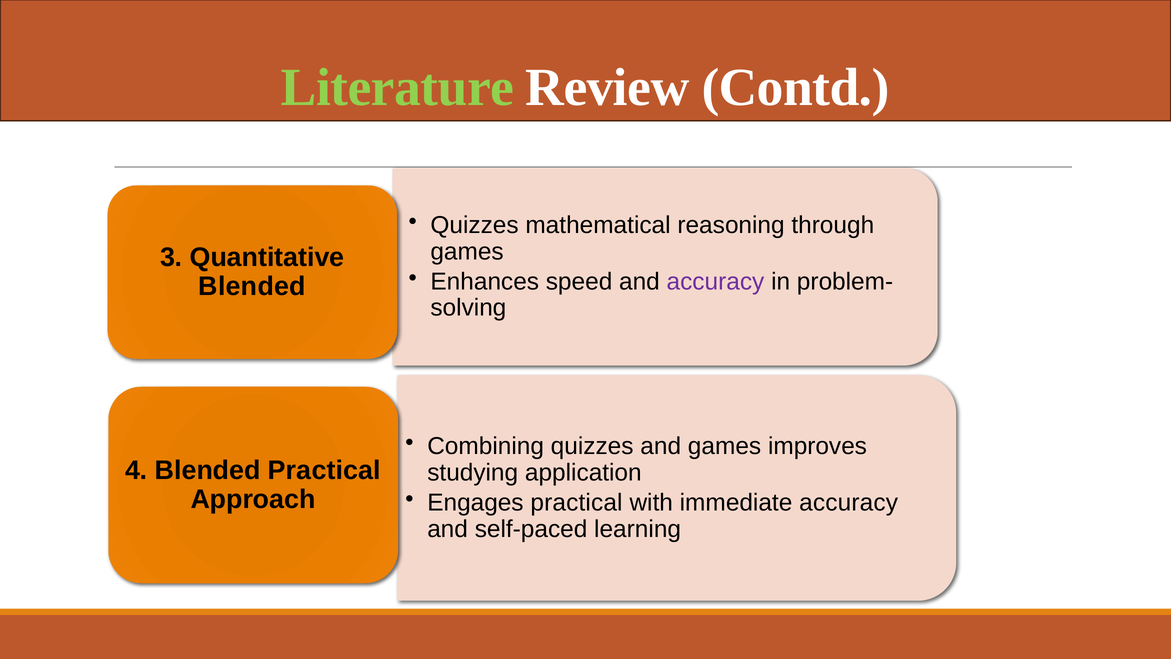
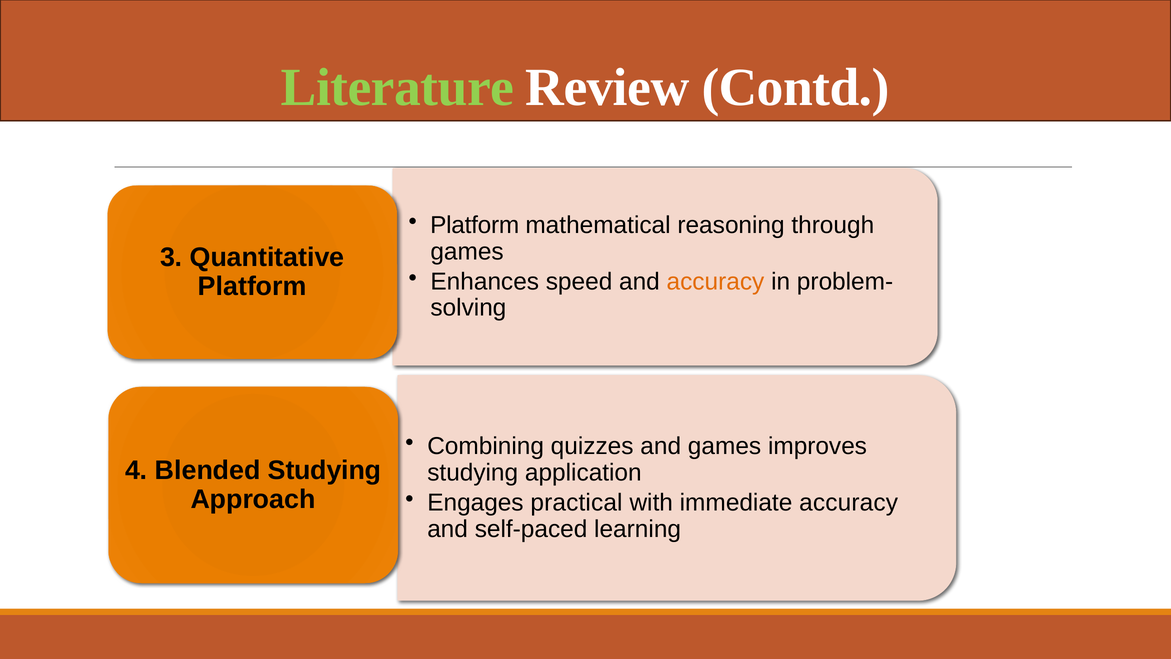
Quizzes at (475, 225): Quizzes -> Platform
accuracy at (715, 281) colour: purple -> orange
Blended at (252, 286): Blended -> Platform
Blended Practical: Practical -> Studying
